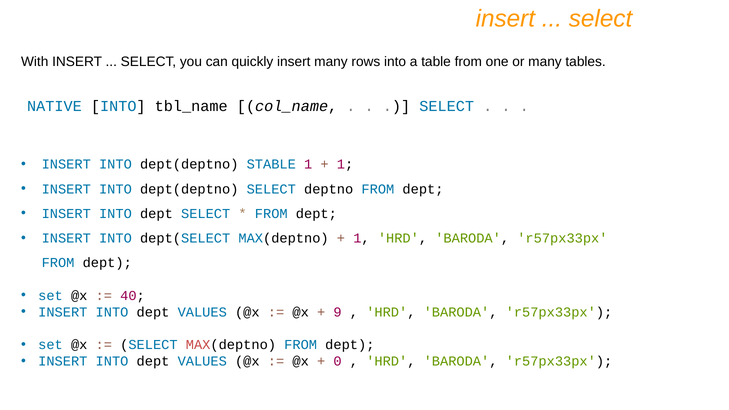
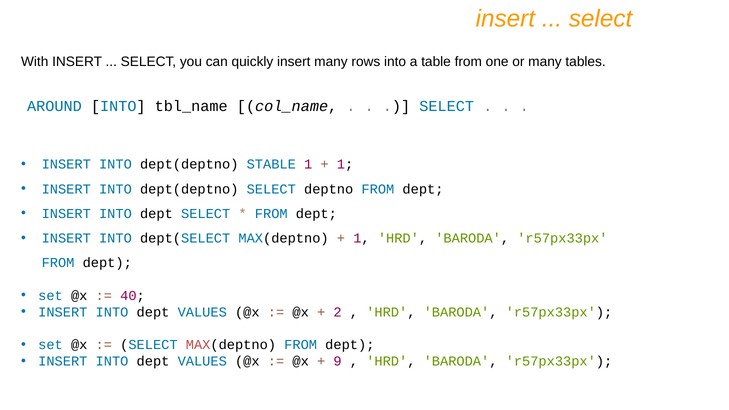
NATIVE: NATIVE -> AROUND
9: 9 -> 2
0: 0 -> 9
